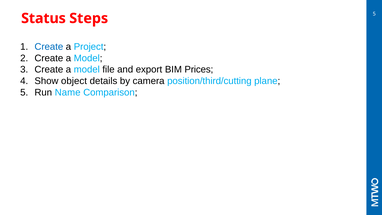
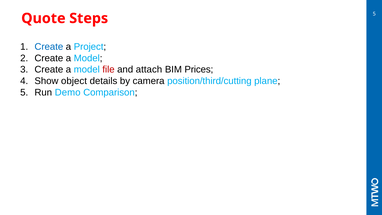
Status: Status -> Quote
file colour: black -> red
export: export -> attach
Name: Name -> Demo
